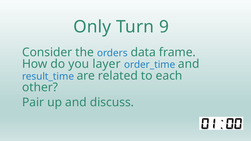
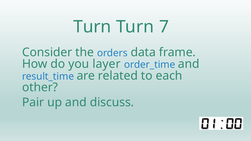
Only at (92, 27): Only -> Turn
9: 9 -> 7
